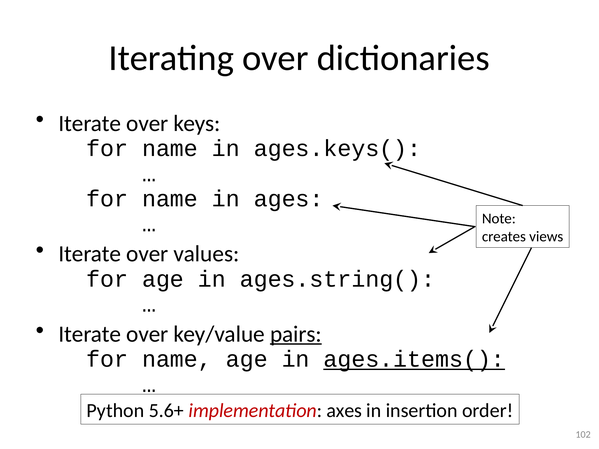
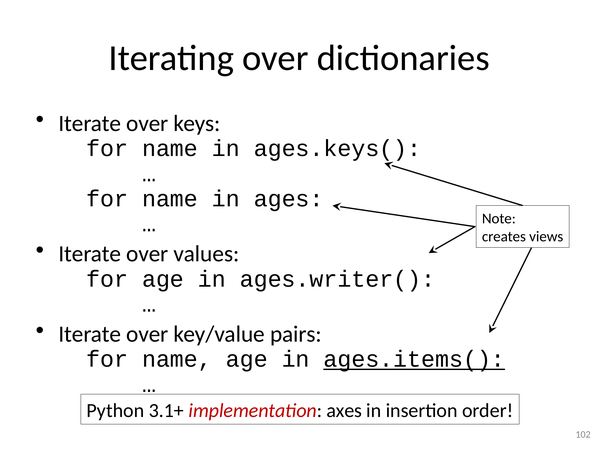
ages.string(: ages.string( -> ages.writer(
pairs underline: present -> none
5.6+: 5.6+ -> 3.1+
